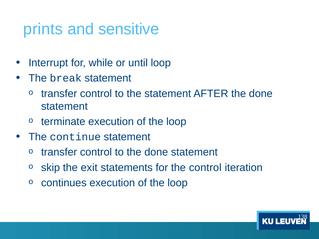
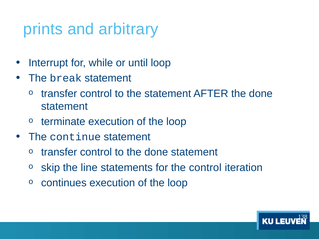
sensitive: sensitive -> arbitrary
exit: exit -> line
